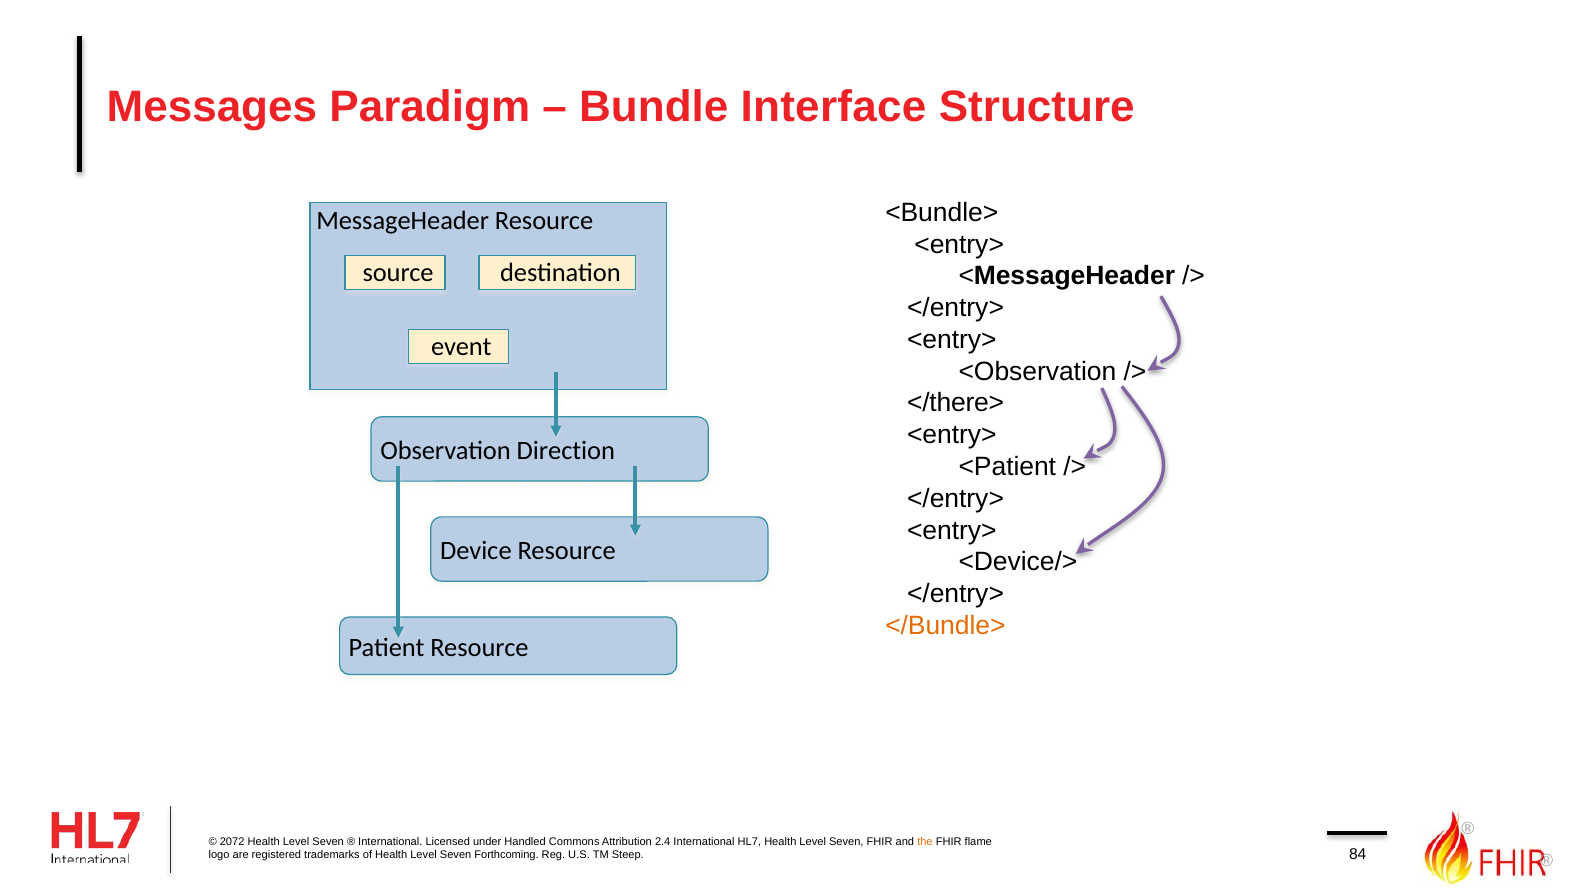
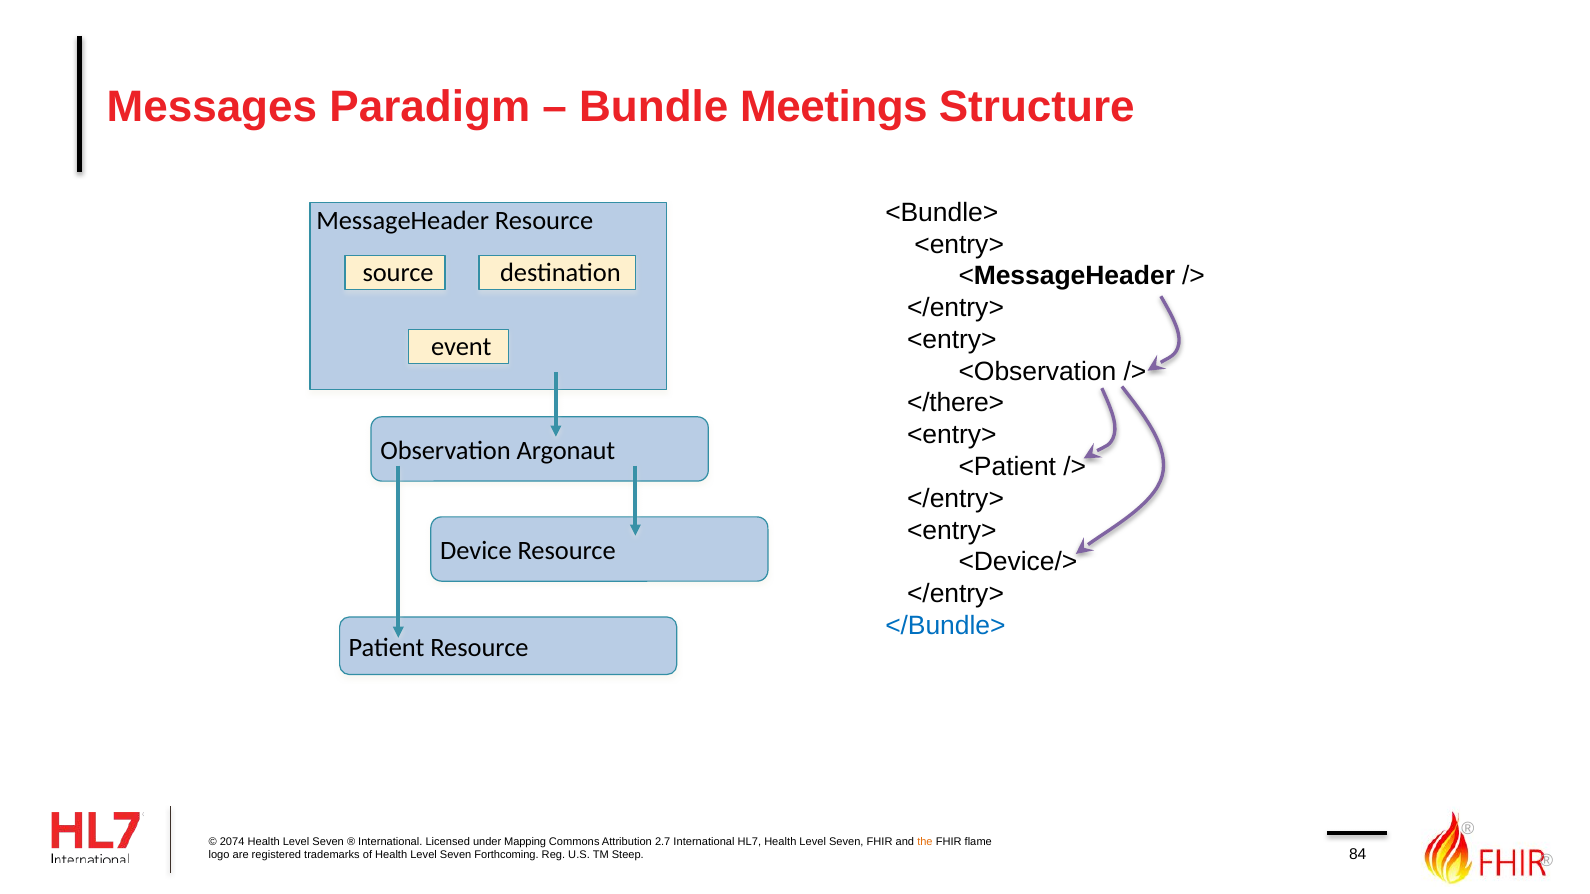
Interface: Interface -> Meetings
Direction: Direction -> Argonaut
</Bundle> colour: orange -> blue
2072: 2072 -> 2074
Handled: Handled -> Mapping
2.4: 2.4 -> 2.7
